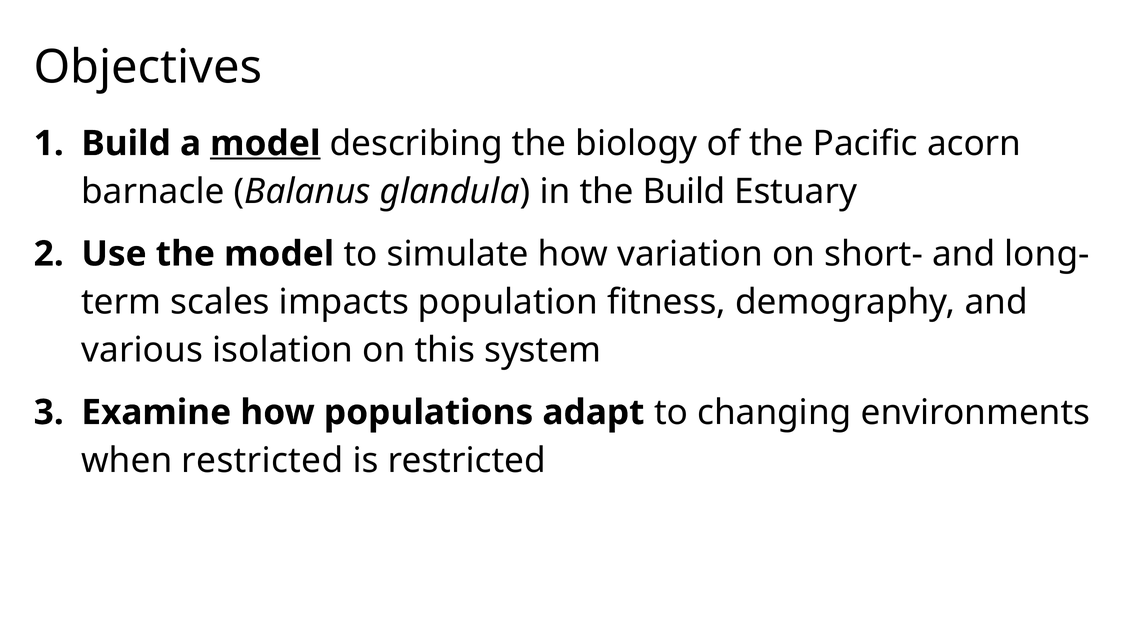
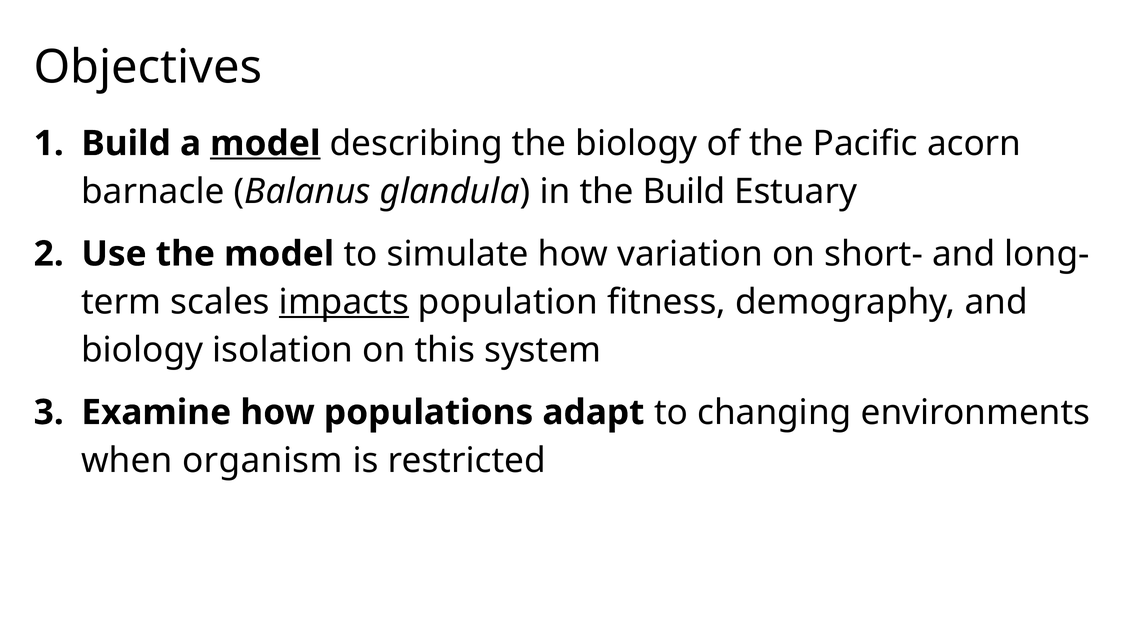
impacts underline: none -> present
various at (142, 350): various -> biology
when restricted: restricted -> organism
